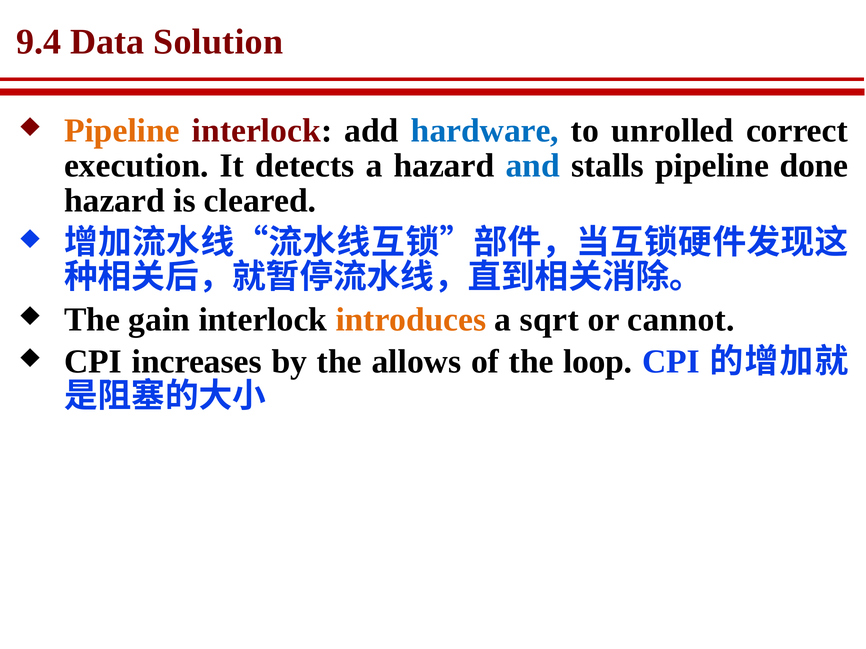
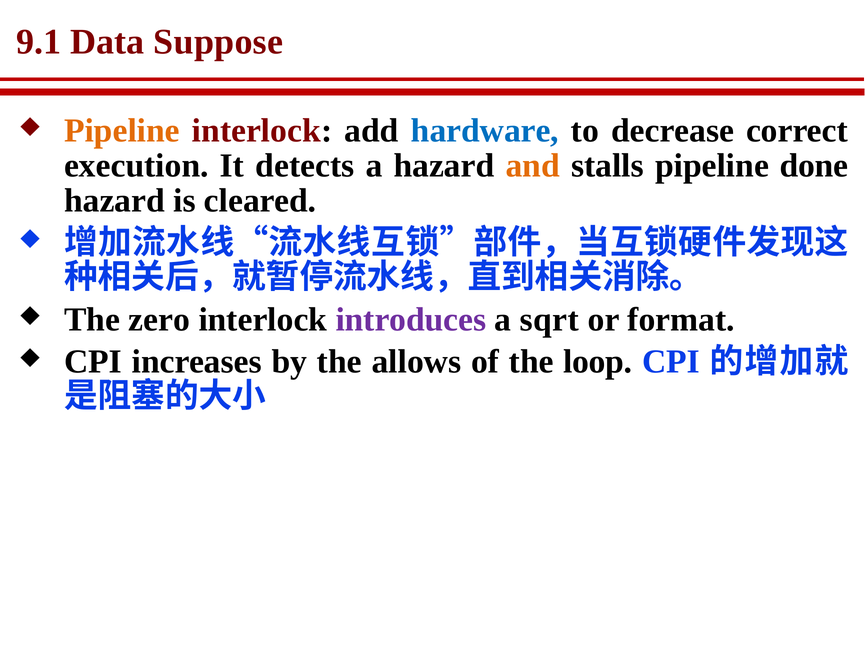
9.4: 9.4 -> 9.1
Solution: Solution -> Suppose
unrolled: unrolled -> decrease
and colour: blue -> orange
gain: gain -> zero
introduces colour: orange -> purple
cannot: cannot -> format
